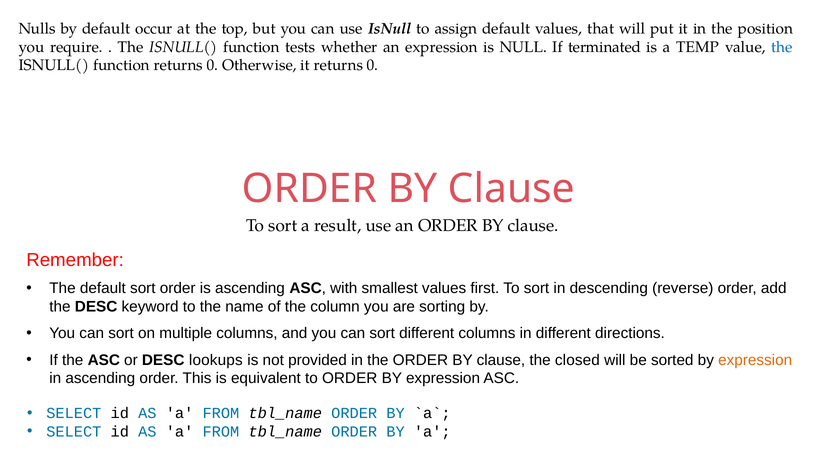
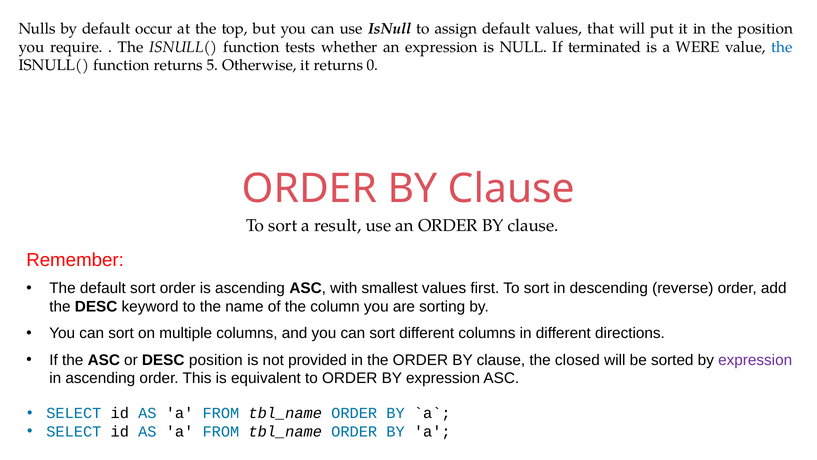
TEMP: TEMP -> WERE
function returns 0: 0 -> 5
DESC lookups: lookups -> position
expression at (755, 360) colour: orange -> purple
